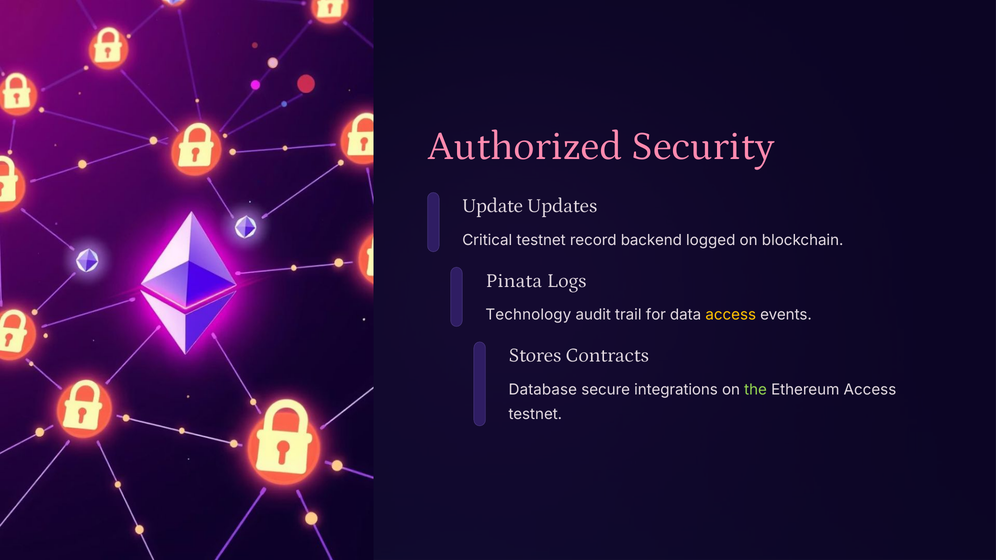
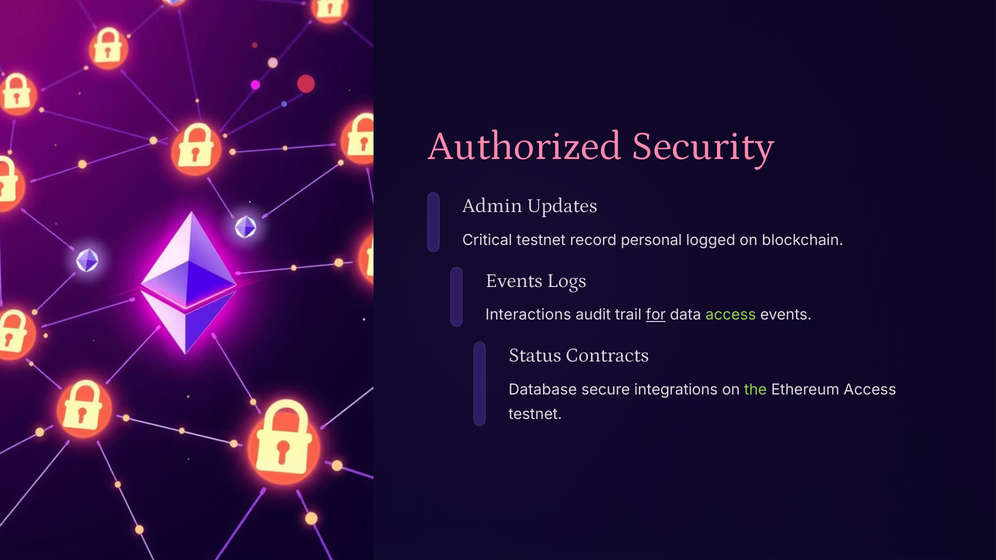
Update: Update -> Admin
backend: backend -> personal
Pinata at (514, 281): Pinata -> Events
Technology: Technology -> Interactions
for underline: none -> present
access at (731, 315) colour: yellow -> light green
Stores: Stores -> Status
